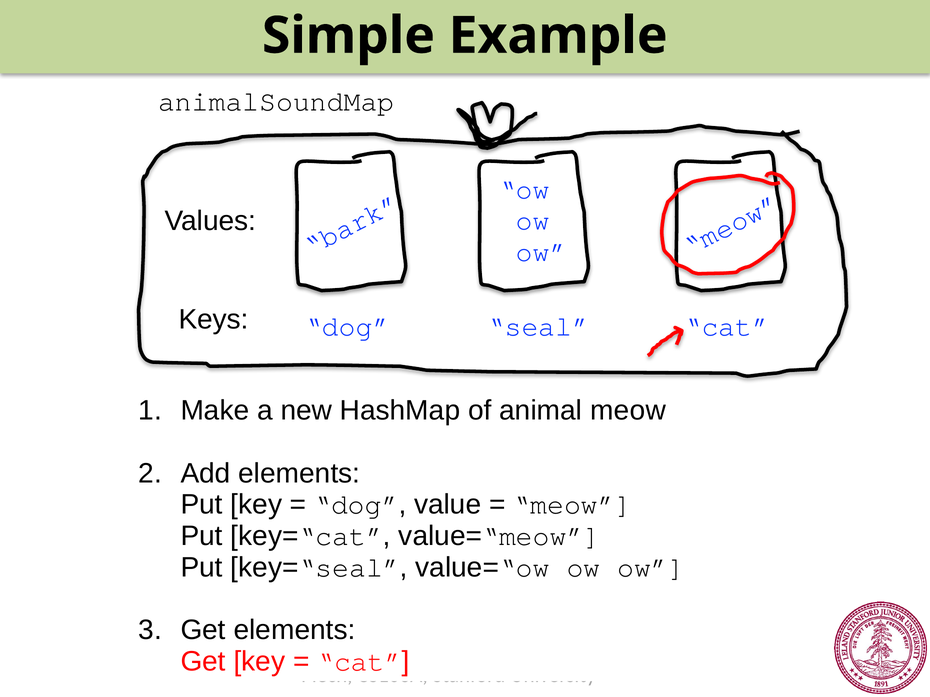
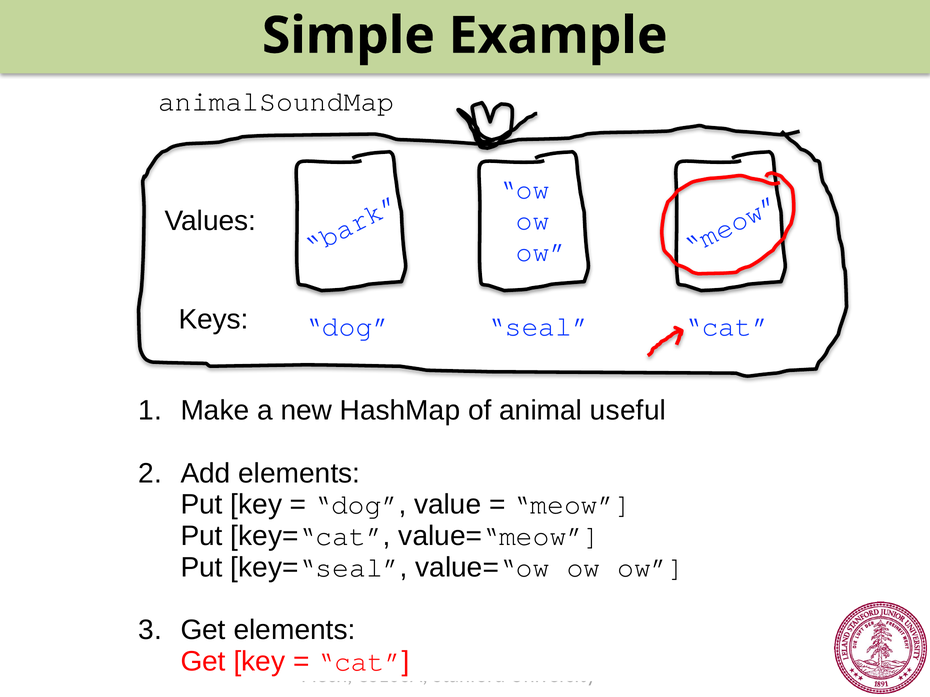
animal meow: meow -> useful
